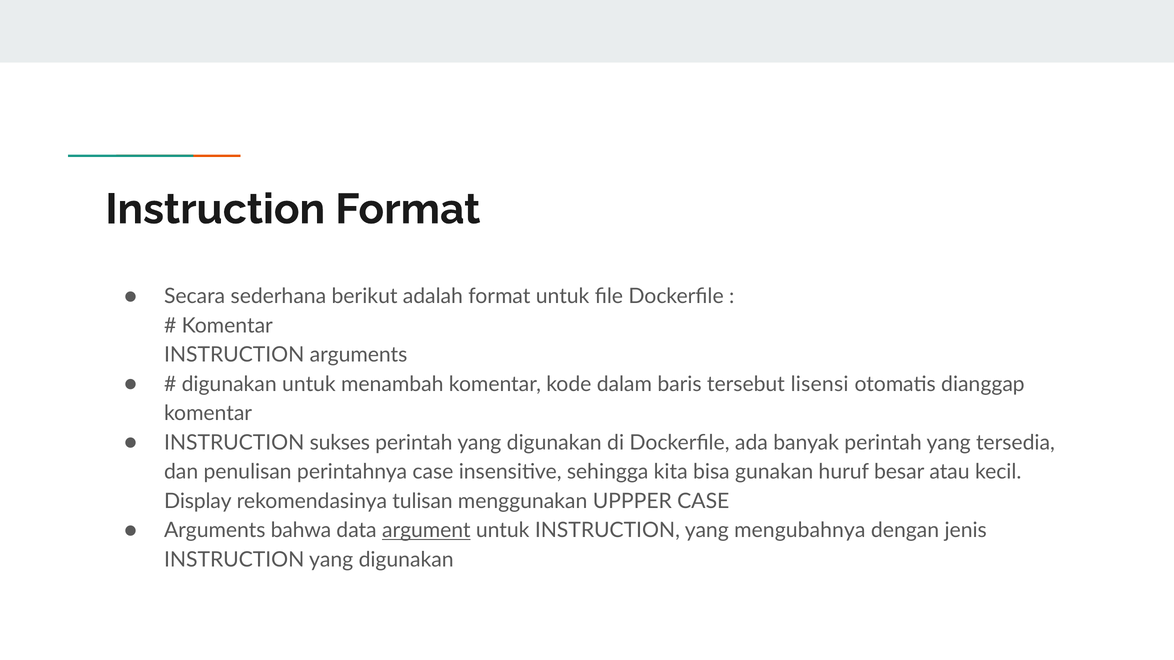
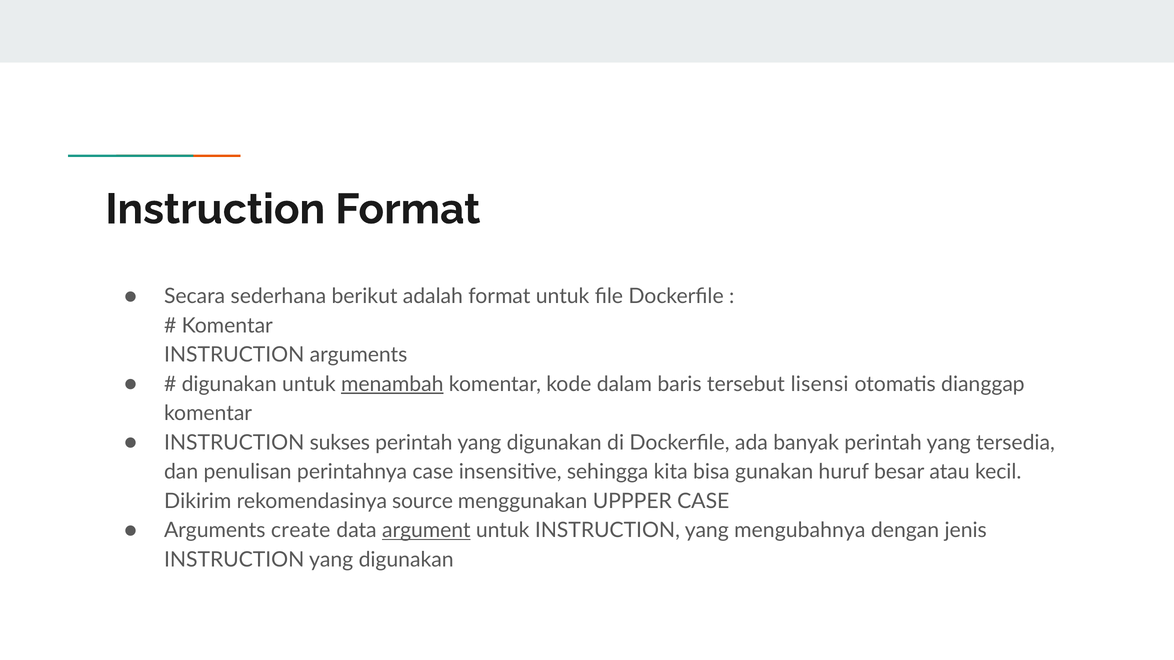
menambah underline: none -> present
Display: Display -> Dikirim
tulisan: tulisan -> source
bahwa: bahwa -> create
